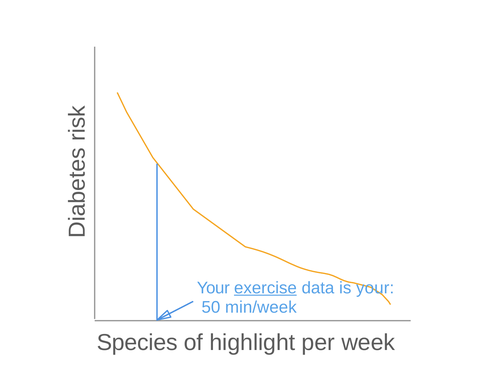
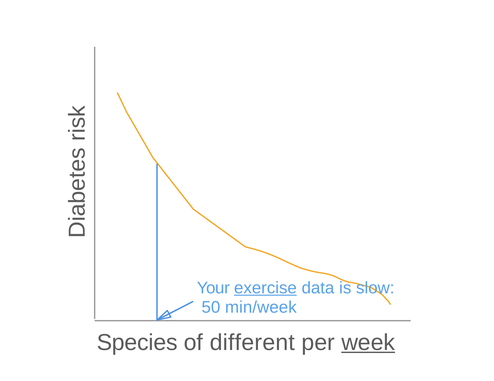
is your: your -> slow
highlight: highlight -> different
week underline: none -> present
